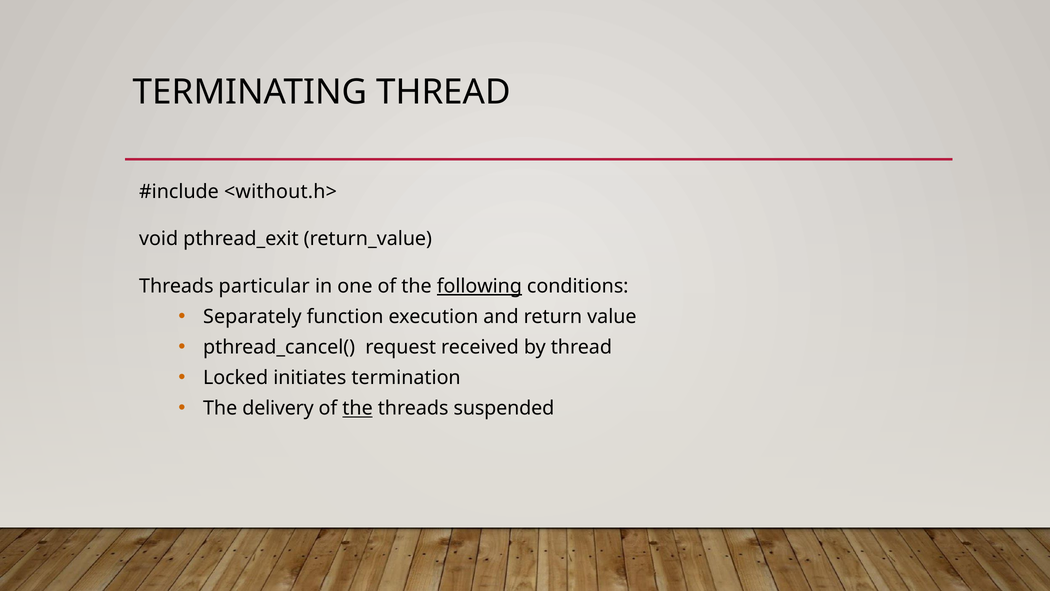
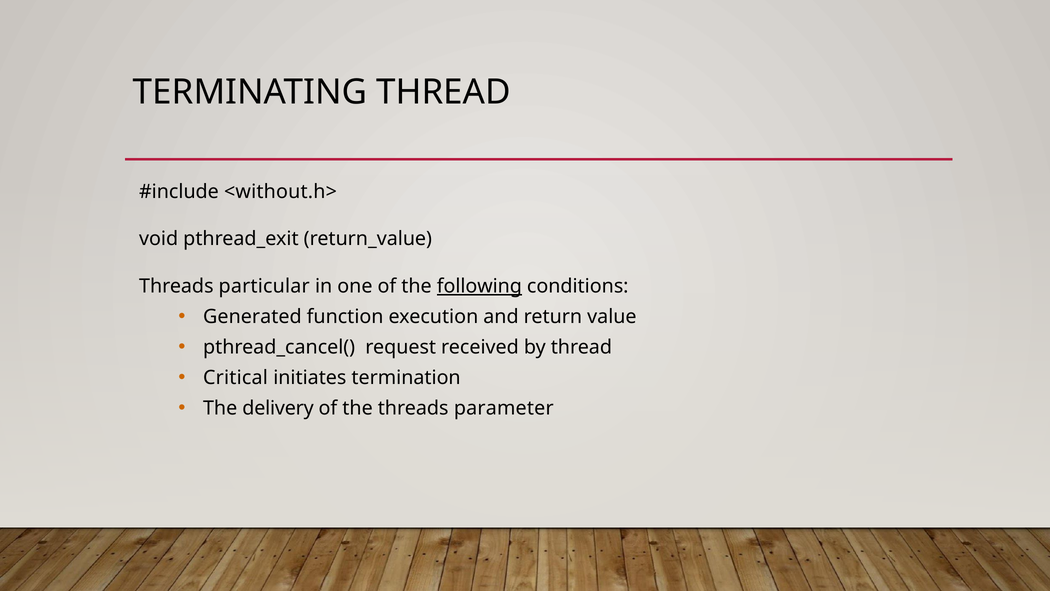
Separately: Separately -> Generated
Locked: Locked -> Critical
the at (358, 408) underline: present -> none
suspended: suspended -> parameter
